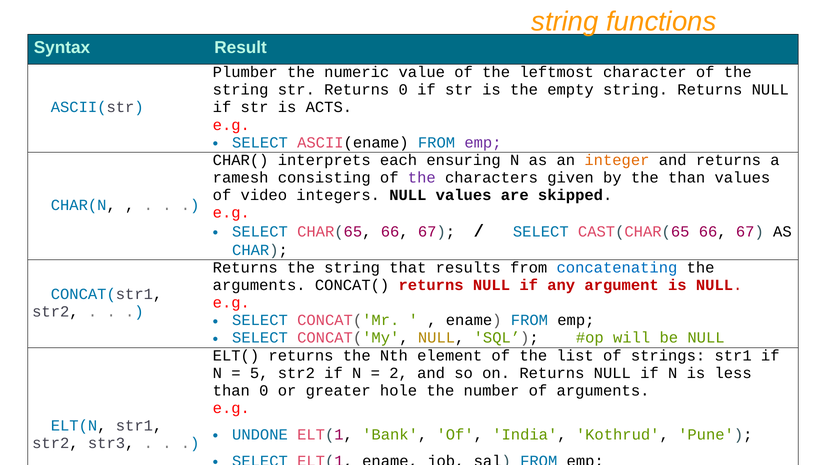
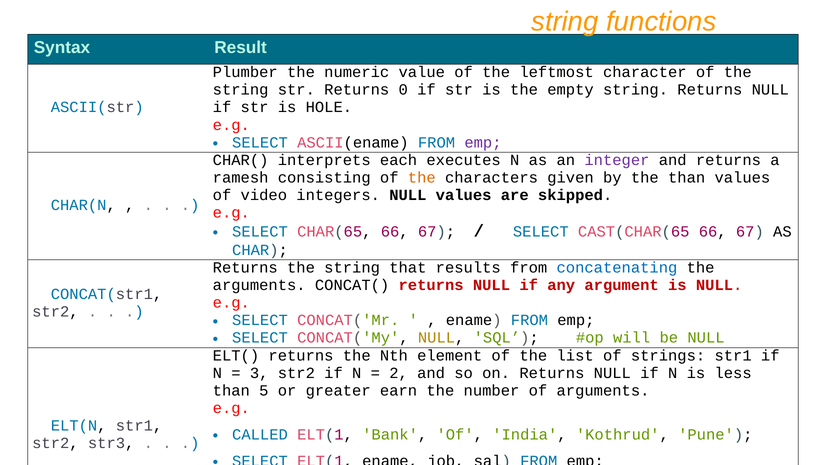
ACTS: ACTS -> HOLE
ensuring: ensuring -> executes
integer colour: orange -> purple
the at (422, 178) colour: purple -> orange
5: 5 -> 3
than 0: 0 -> 5
hole: hole -> earn
UNDONE: UNDONE -> CALLED
